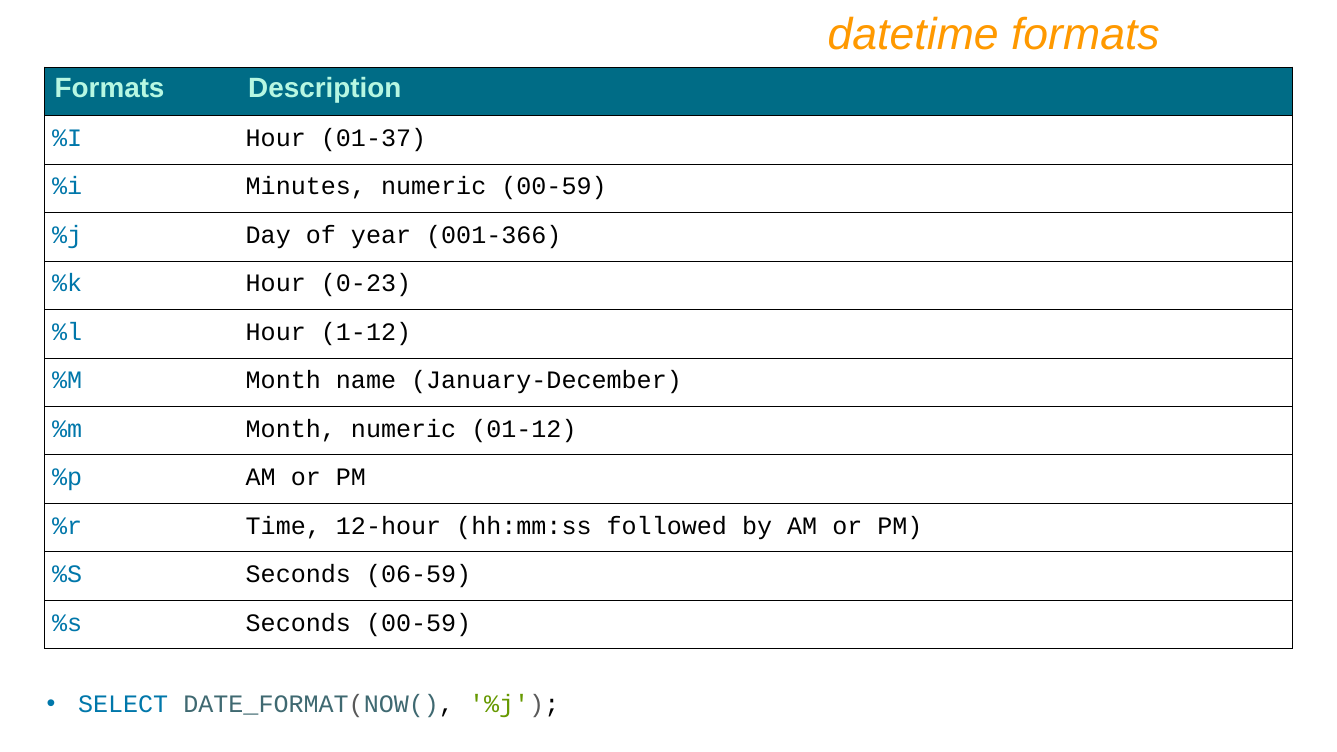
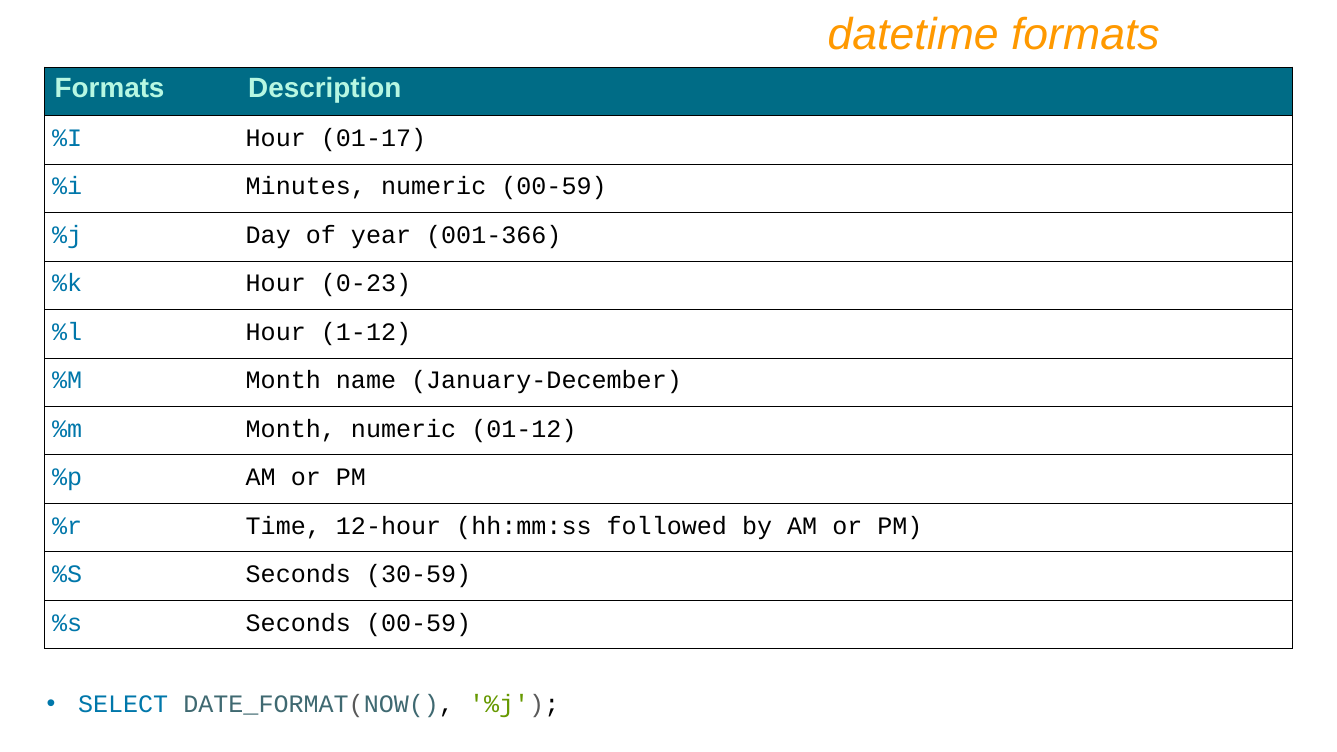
01-37: 01-37 -> 01-17
06-59: 06-59 -> 30-59
